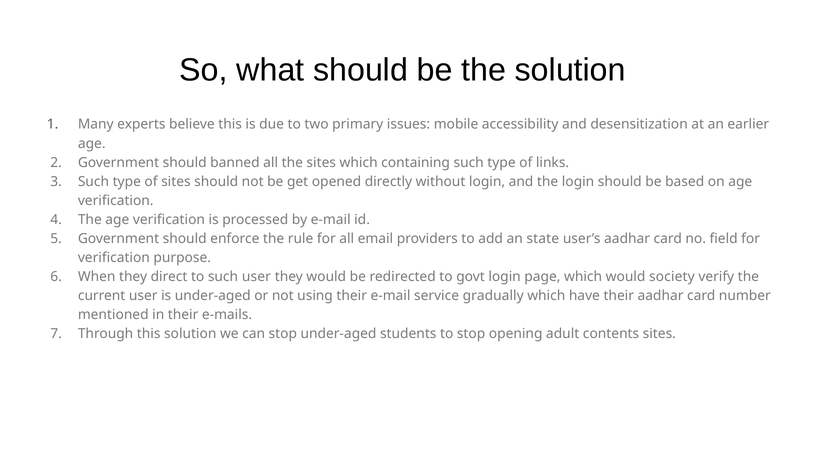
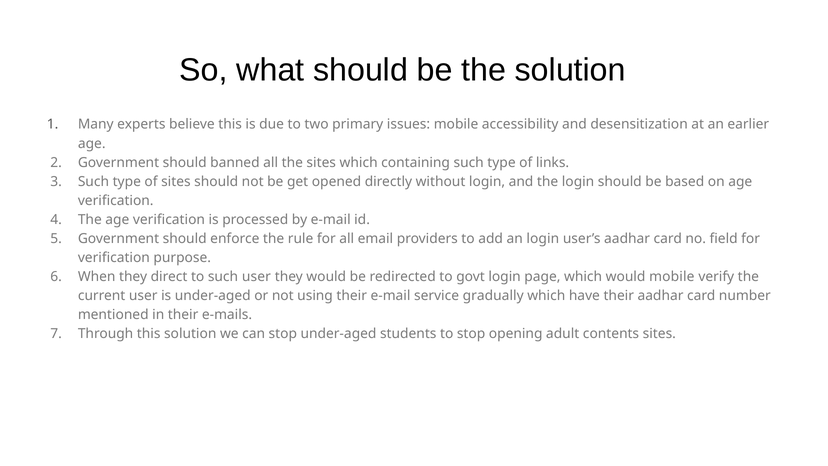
an state: state -> login
would society: society -> mobile
